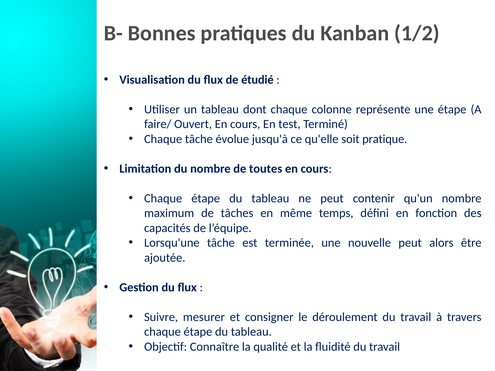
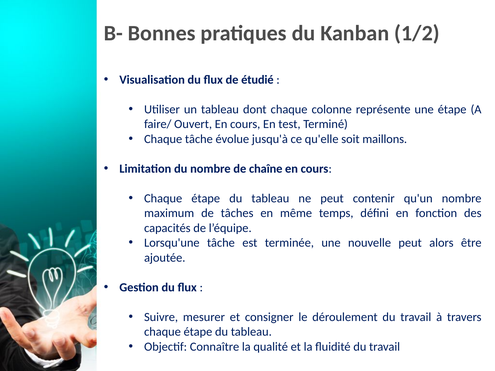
pratique: pratique -> maillons
toutes: toutes -> chaîne
